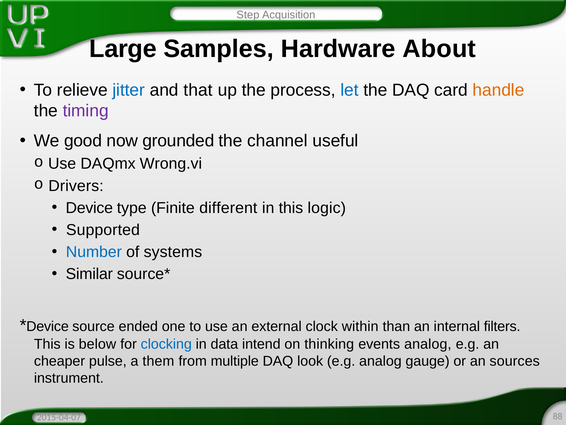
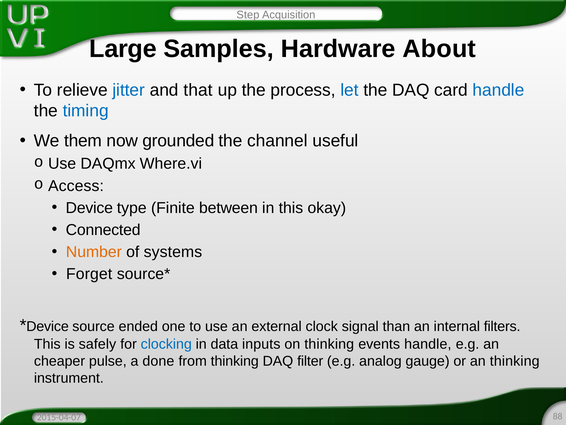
handle at (499, 90) colour: orange -> blue
timing colour: purple -> blue
good: good -> them
Wrong.vi: Wrong.vi -> Where.vi
Drivers: Drivers -> Access
different: different -> between
logic: logic -> okay
Supported: Supported -> Connected
Number colour: blue -> orange
Similar: Similar -> Forget
within: within -> signal
below: below -> safely
intend: intend -> inputs
events analog: analog -> handle
them: them -> done
from multiple: multiple -> thinking
look: look -> filter
an sources: sources -> thinking
